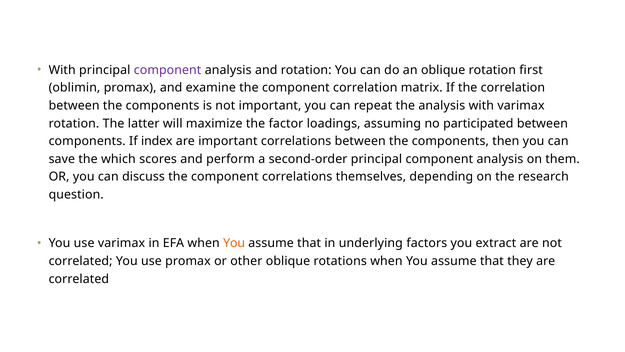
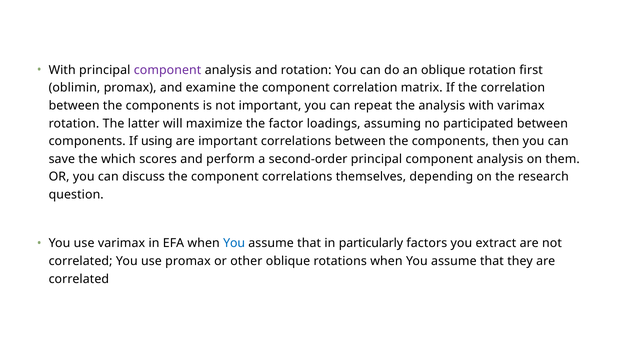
index: index -> using
You at (234, 243) colour: orange -> blue
underlying: underlying -> particularly
